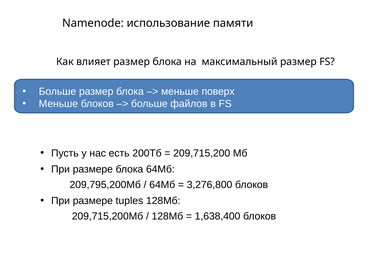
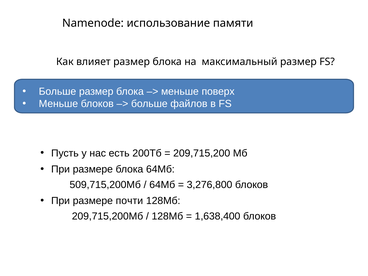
209,795,200Mб: 209,795,200Mб -> 509,715,200Mб
tuples: tuples -> почти
